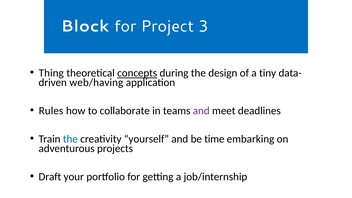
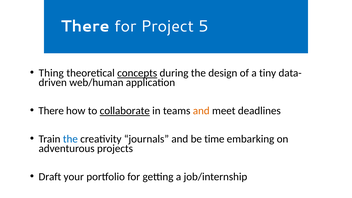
Block at (85, 26): Block -> There
3: 3 -> 5
web/having: web/having -> web/human
Rules at (51, 111): Rules -> There
collaborate underline: none -> present
and at (201, 111) colour: purple -> orange
yourself: yourself -> journals
